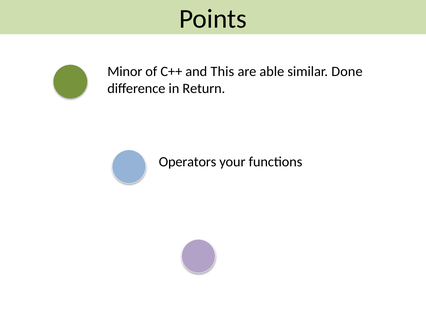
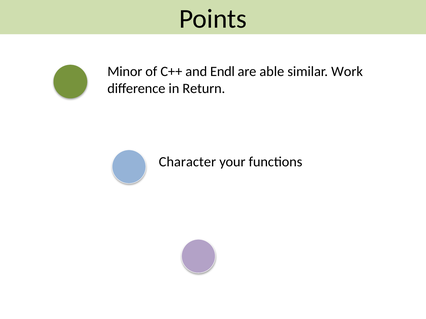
This: This -> Endl
Done: Done -> Work
Operators: Operators -> Character
